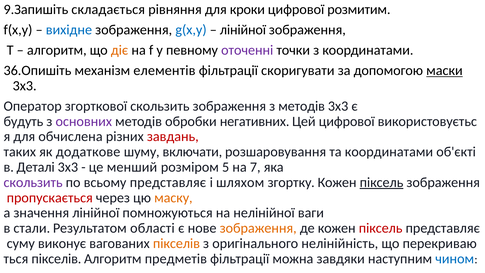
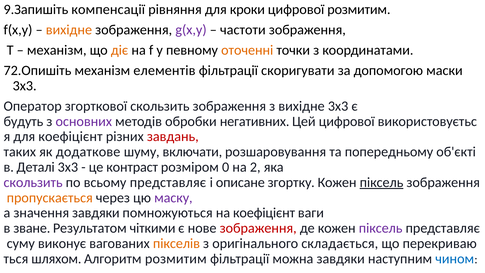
складається: складається -> компенсації
вихідне at (69, 30) colour: blue -> orange
g(x,y colour: blue -> purple
лінійної at (243, 30): лінійної -> частоти
алгоритм at (57, 50): алгоритм -> механізм
оточенні colour: purple -> orange
36.Опишіть: 36.Опишіть -> 72.Опишіть
маски underline: present -> none
з методів: методів -> вихідне
для обчислена: обчислена -> коефіцієнт
та координатами: координатами -> попередньому
менший: менший -> контраст
5: 5 -> 0
7: 7 -> 2
шляхом: шляхом -> описане
пропускається colour: red -> orange
маску colour: orange -> purple
значення лінійної: лінійної -> завдяки
на нелінійної: нелінійної -> коефіцієнт
стали: стали -> зване
області: області -> чіткими
зображення at (258, 228) colour: orange -> red
піксель at (381, 228) colour: red -> purple
нелінійність: нелінійність -> складається
пікселів at (56, 259): пікселів -> шляхом
Алгоритм предметів: предметів -> розмитим
